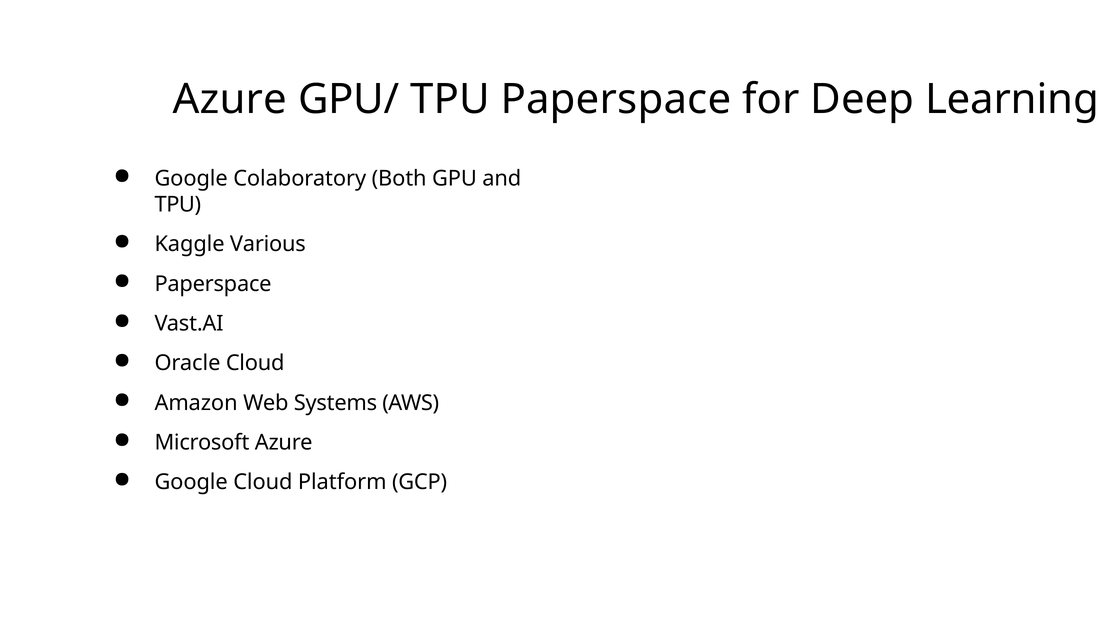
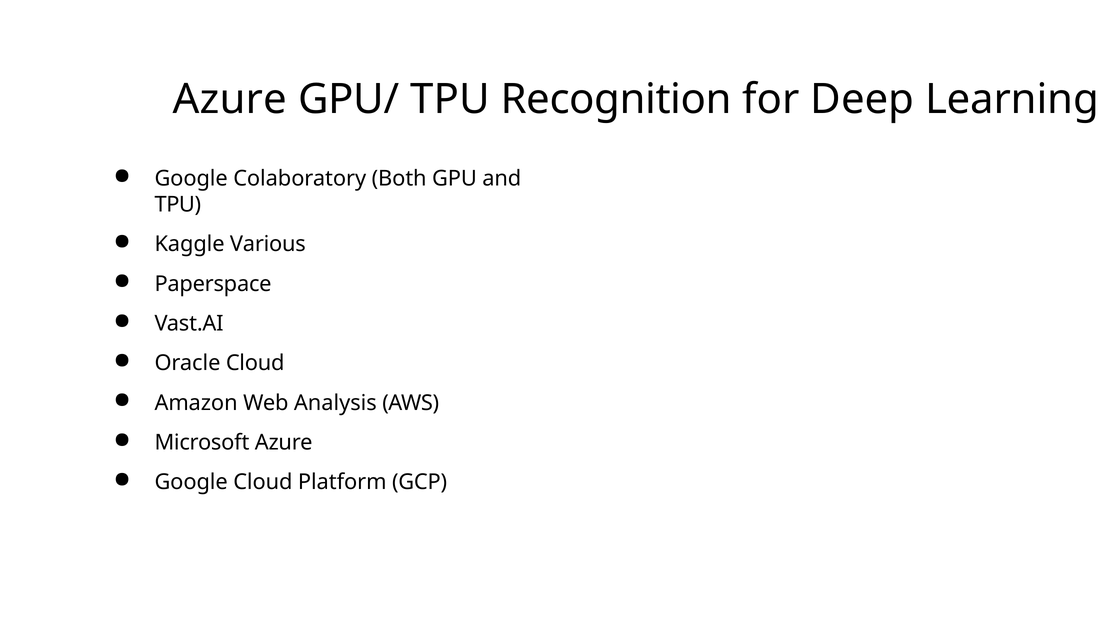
TPU Paperspace: Paperspace -> Recognition
Systems: Systems -> Analysis
